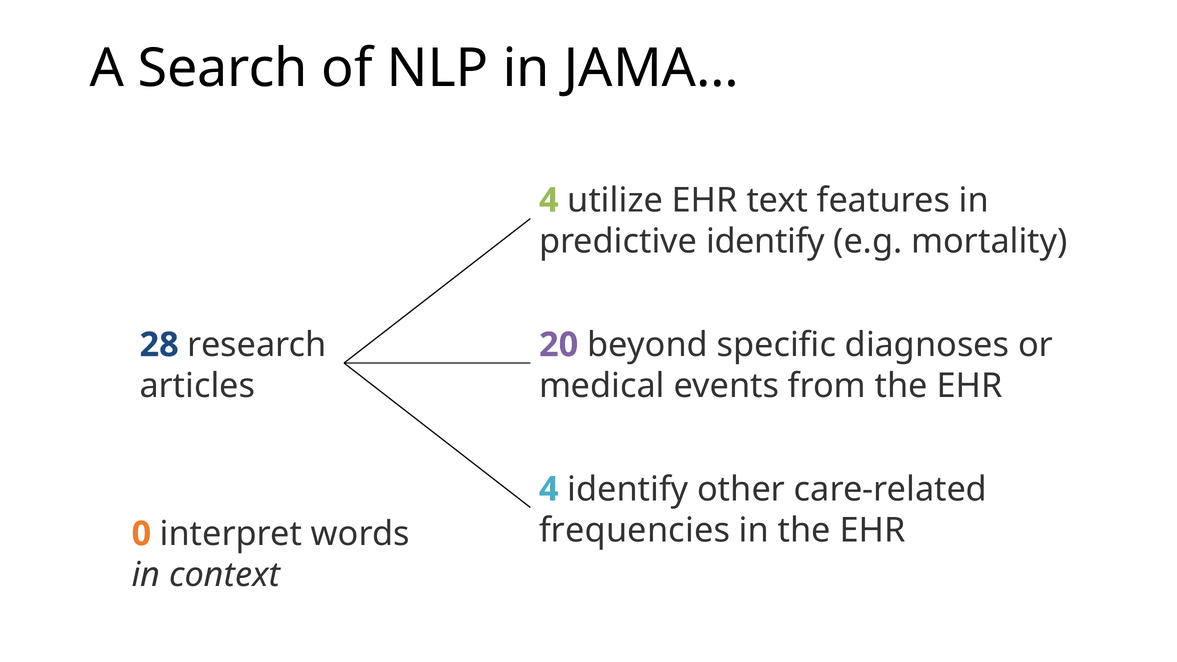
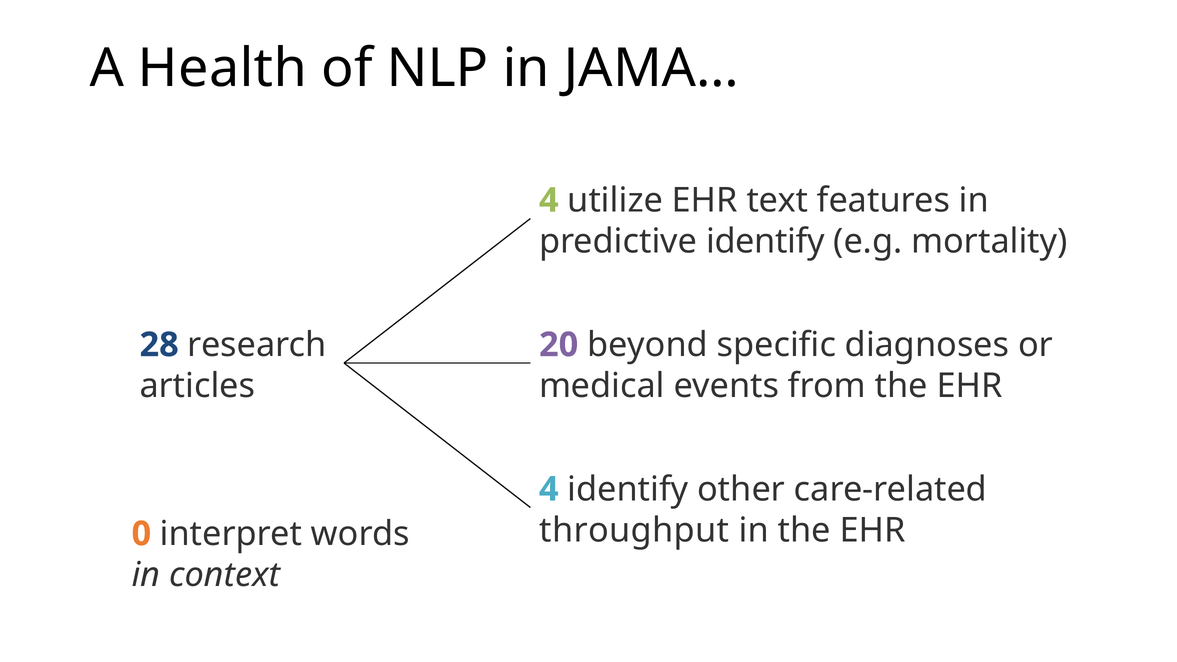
Search: Search -> Health
frequencies: frequencies -> throughput
